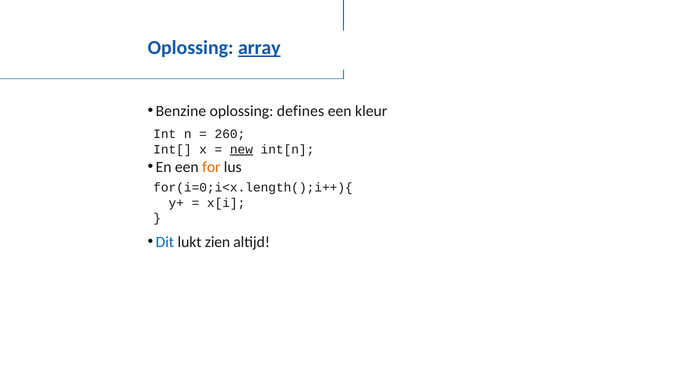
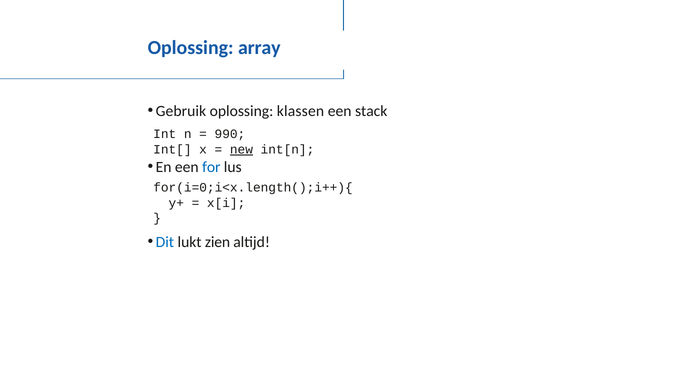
array underline: present -> none
Benzine: Benzine -> Gebruik
defines: defines -> klassen
kleur: kleur -> stack
260: 260 -> 990
for colour: orange -> blue
